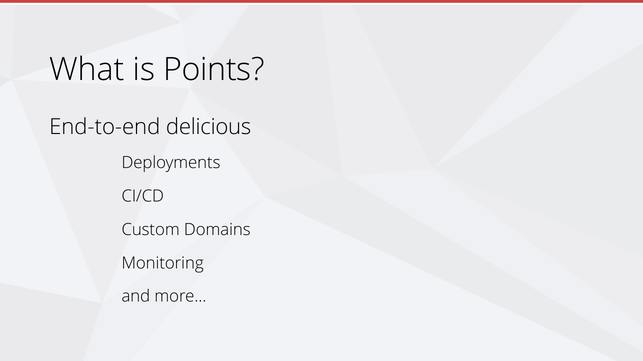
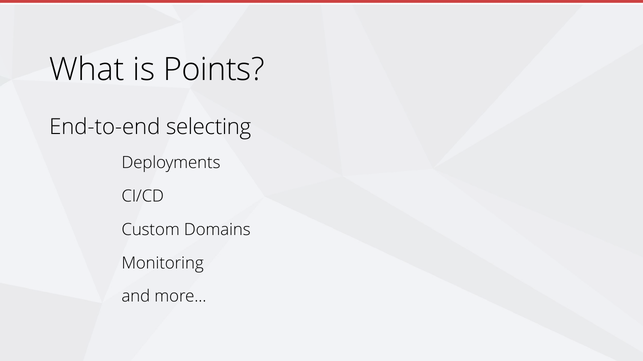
delicious: delicious -> selecting
